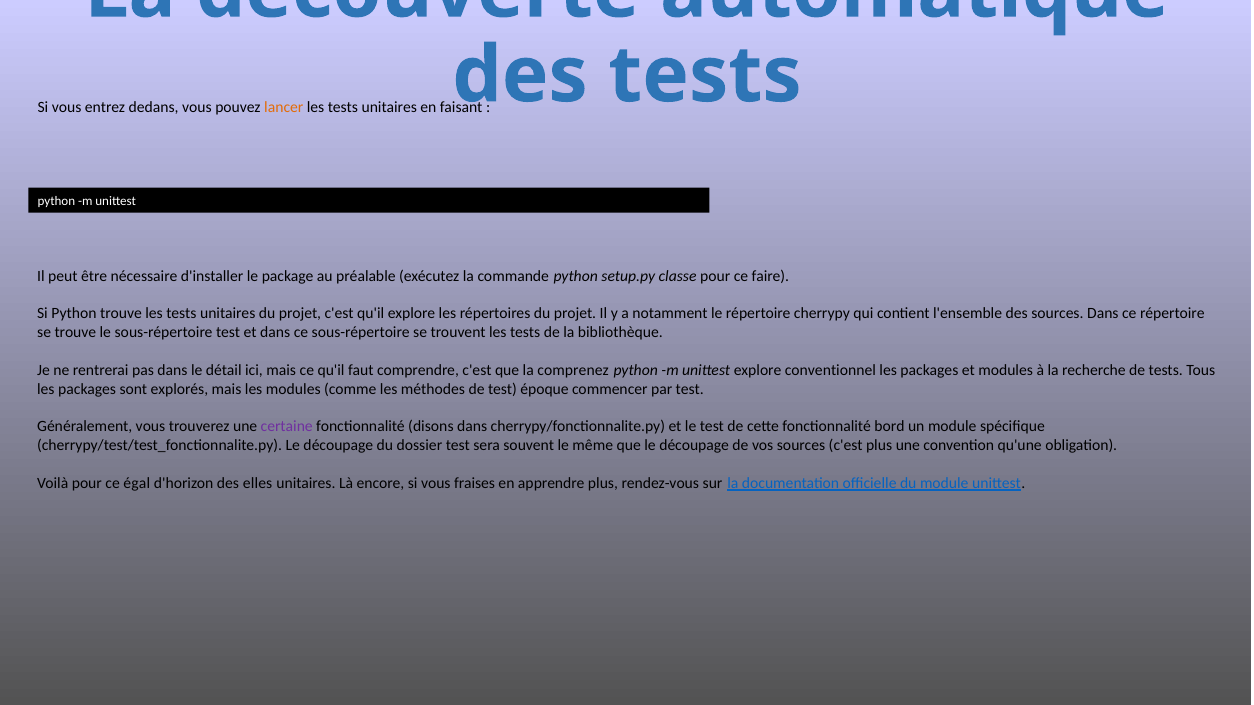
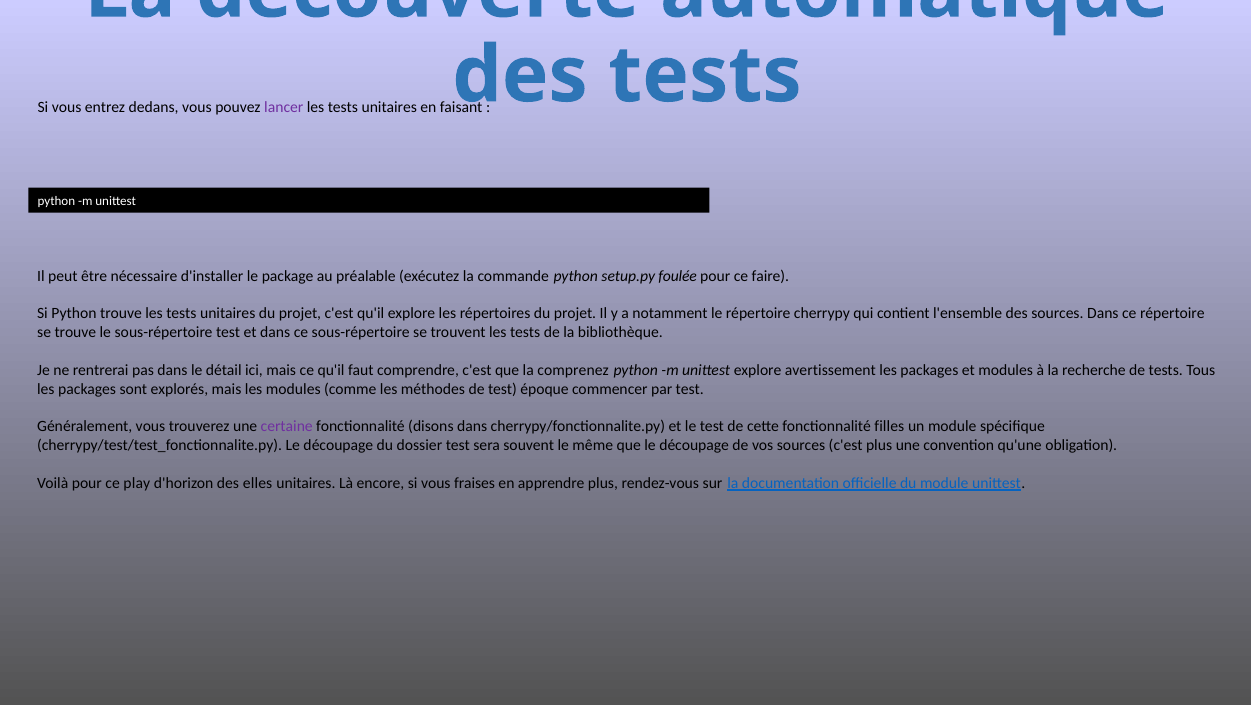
lancer colour: orange -> purple
classe: classe -> foulée
conventionnel: conventionnel -> avertissement
bord: bord -> filles
égal: égal -> play
